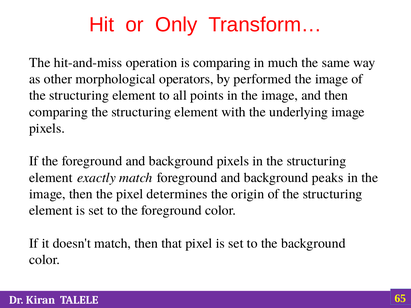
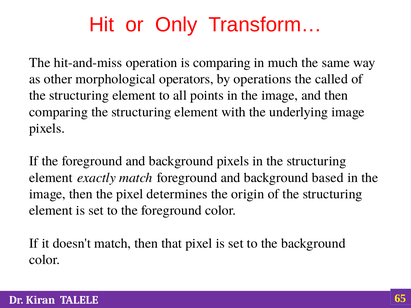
performed: performed -> operations
image at (332, 79): image -> called
peaks: peaks -> based
